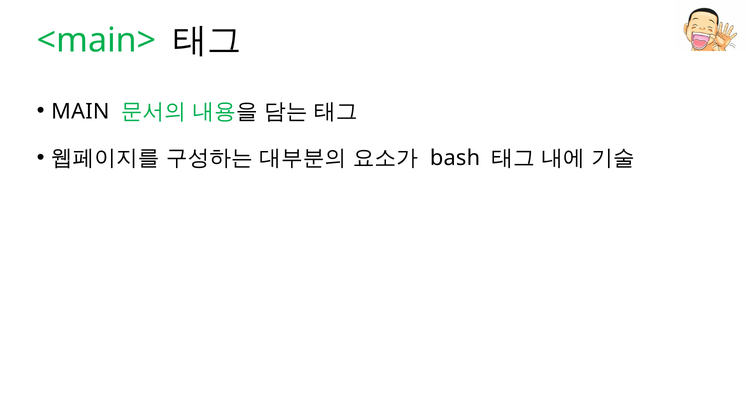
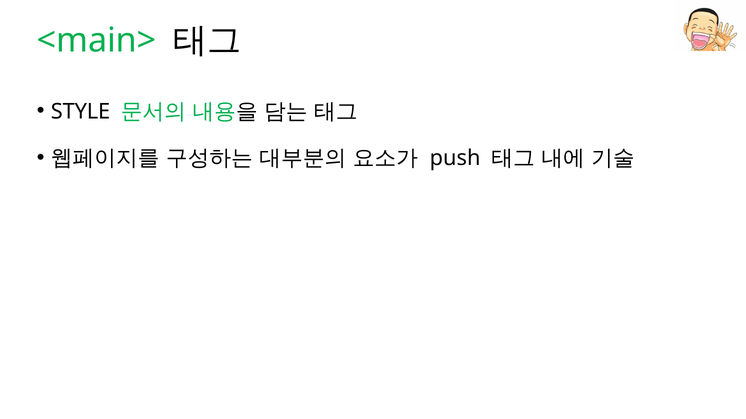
MAIN: MAIN -> STYLE
bash: bash -> push
